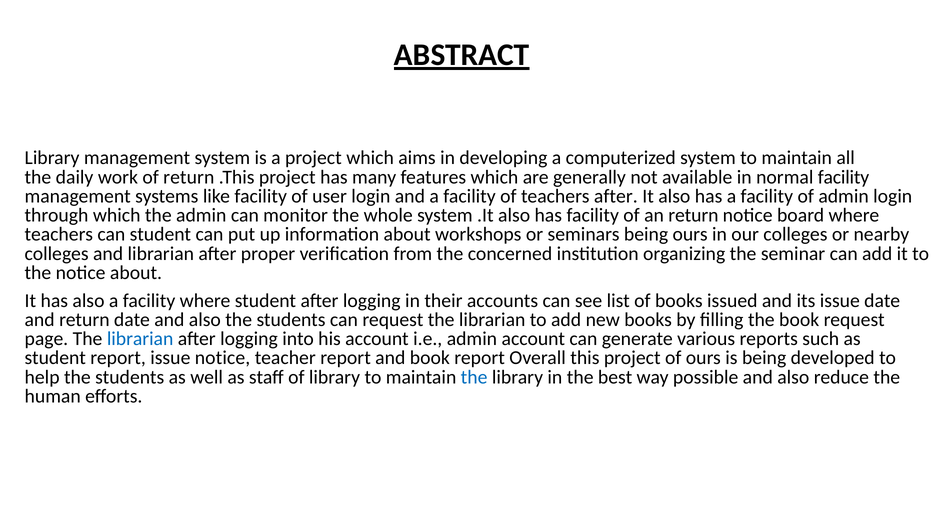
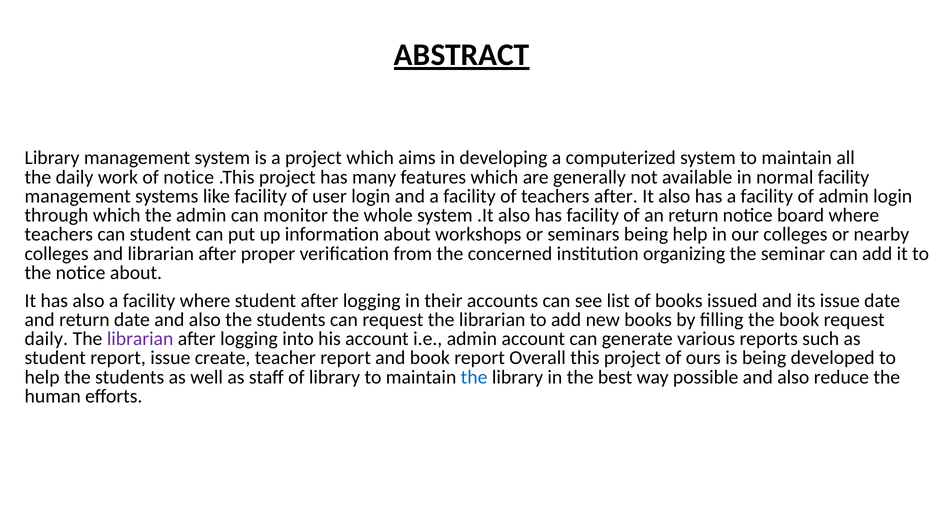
of return: return -> notice
being ours: ours -> help
page at (46, 339): page -> daily
librarian at (140, 339) colour: blue -> purple
issue notice: notice -> create
